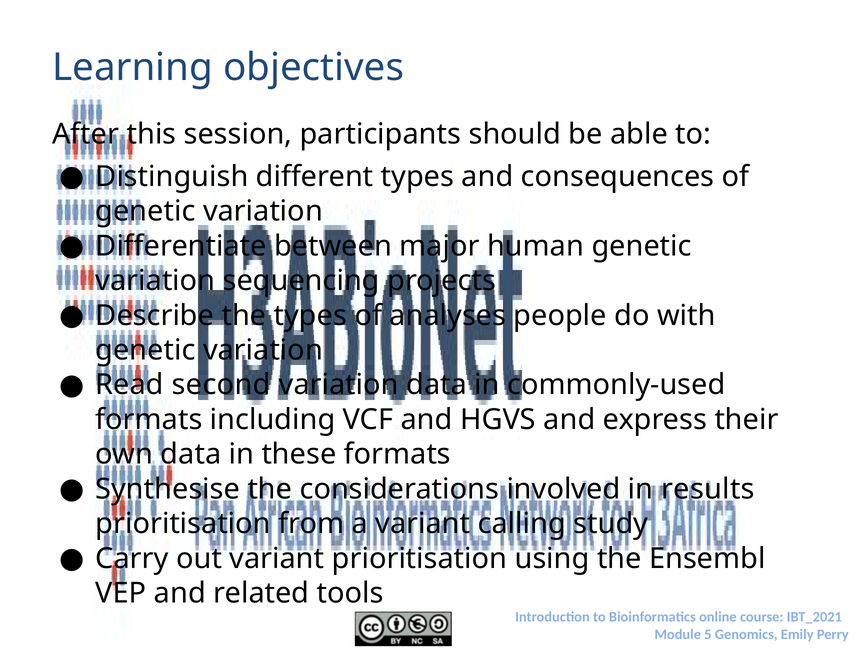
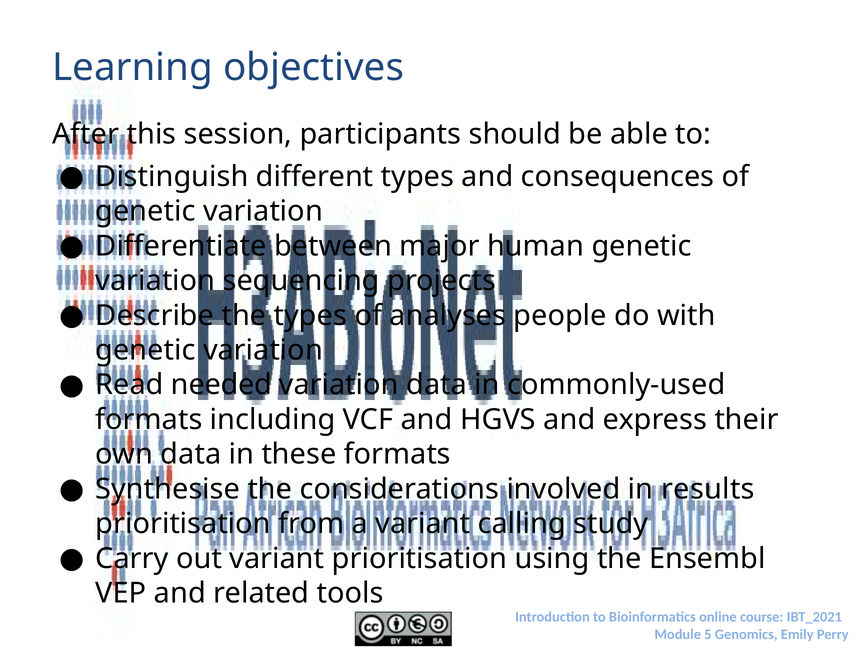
second: second -> needed
